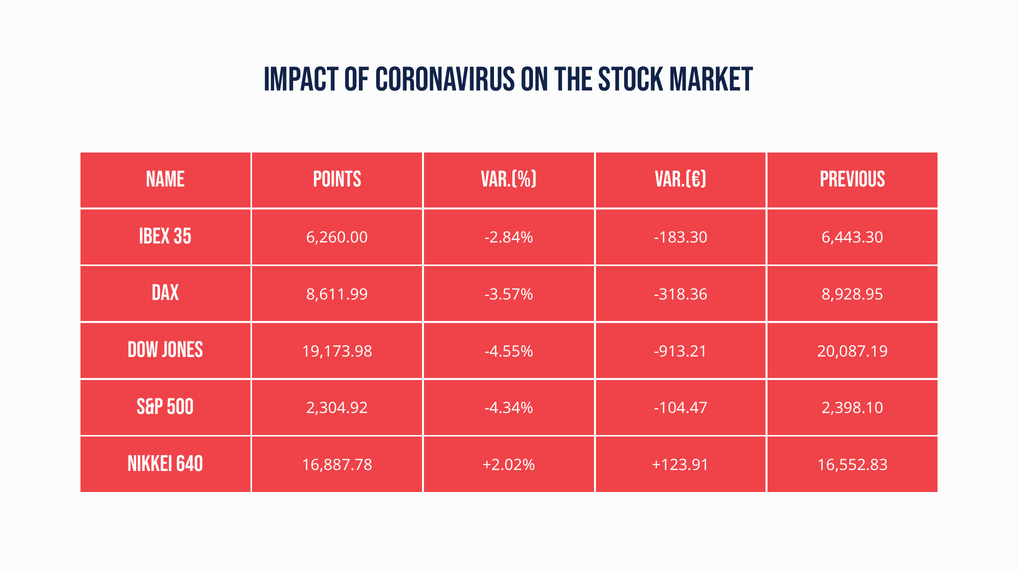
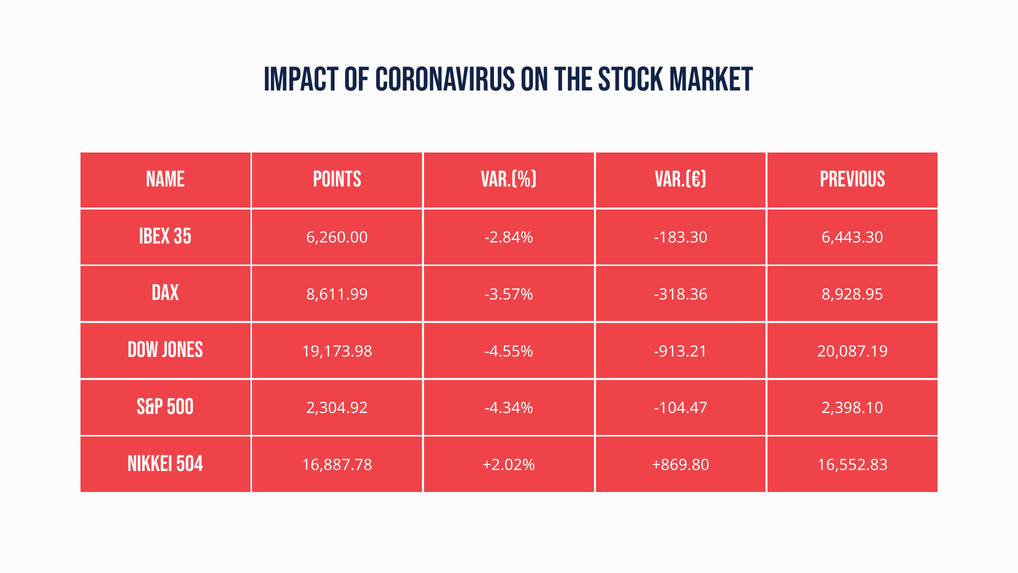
640: 640 -> 504
+123.91: +123.91 -> +869.80
